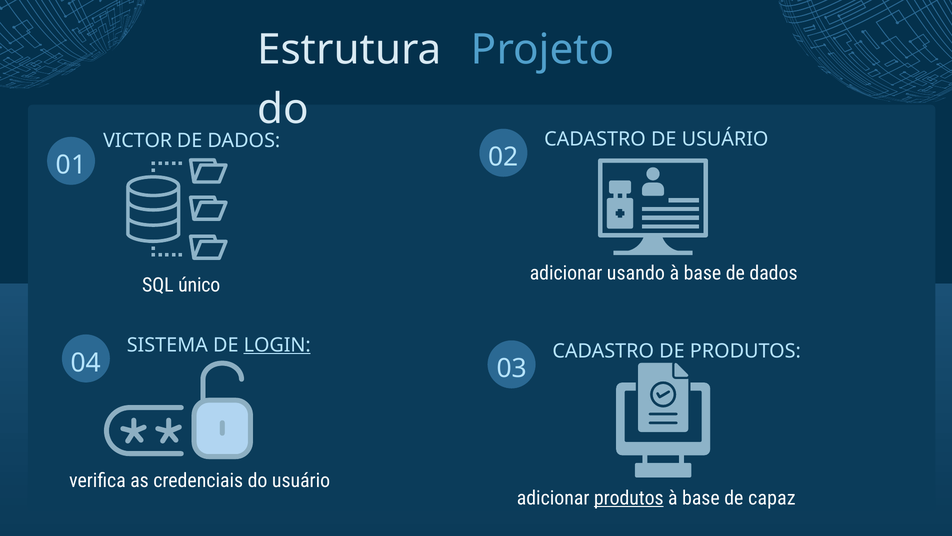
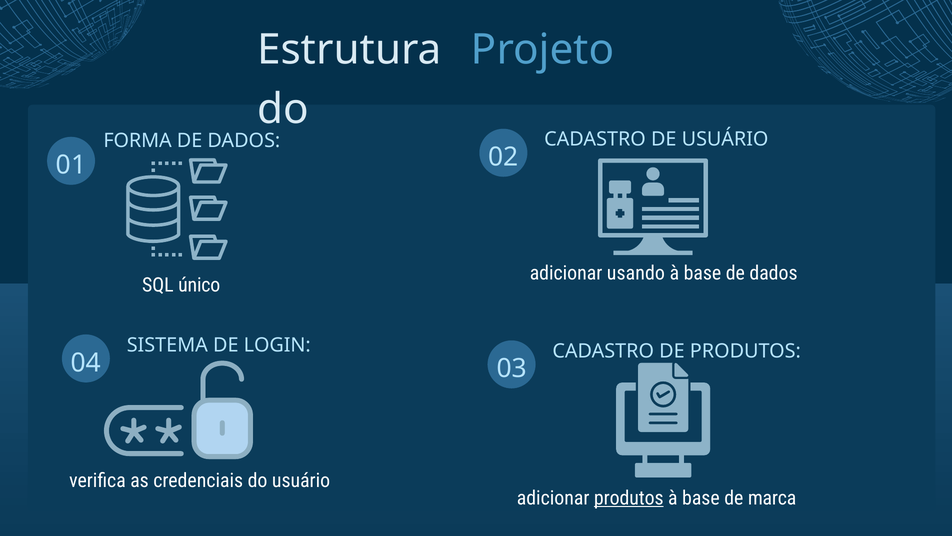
VICTOR: VICTOR -> FORMA
LOGIN underline: present -> none
capaz: capaz -> marca
